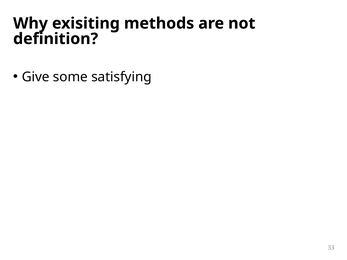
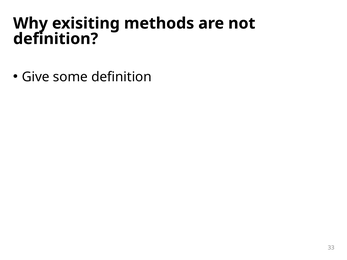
some satisfying: satisfying -> definition
